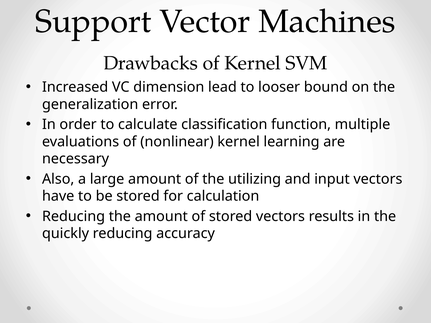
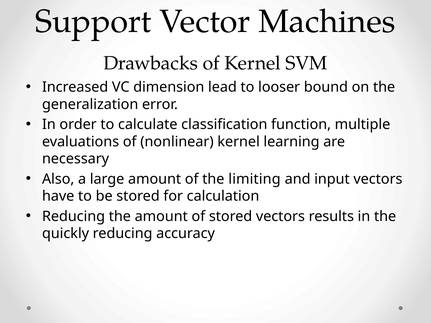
utilizing: utilizing -> limiting
